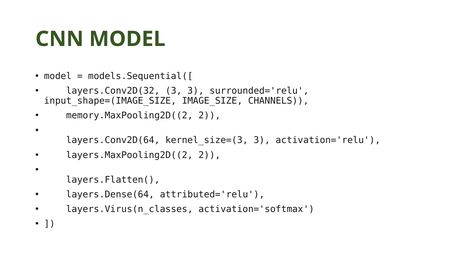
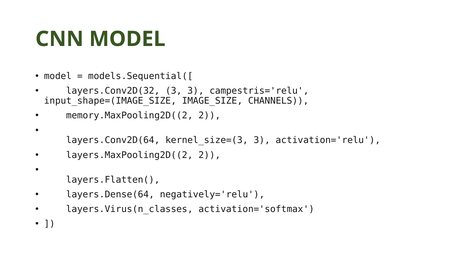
surrounded='relu: surrounded='relu -> campestris='relu
attributed='relu: attributed='relu -> negatively='relu
